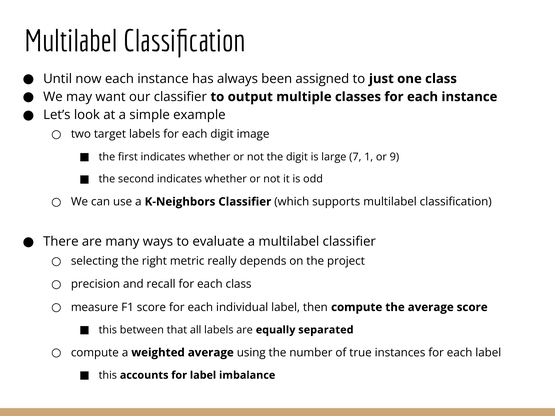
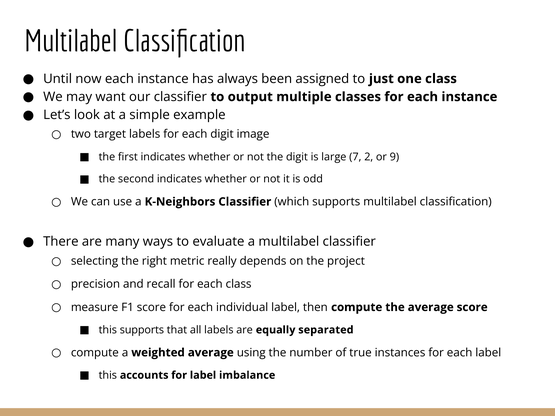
1: 1 -> 2
this between: between -> supports
